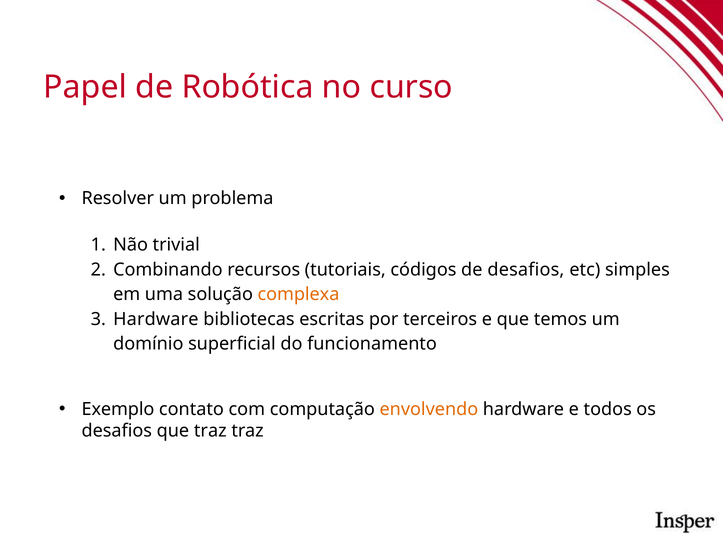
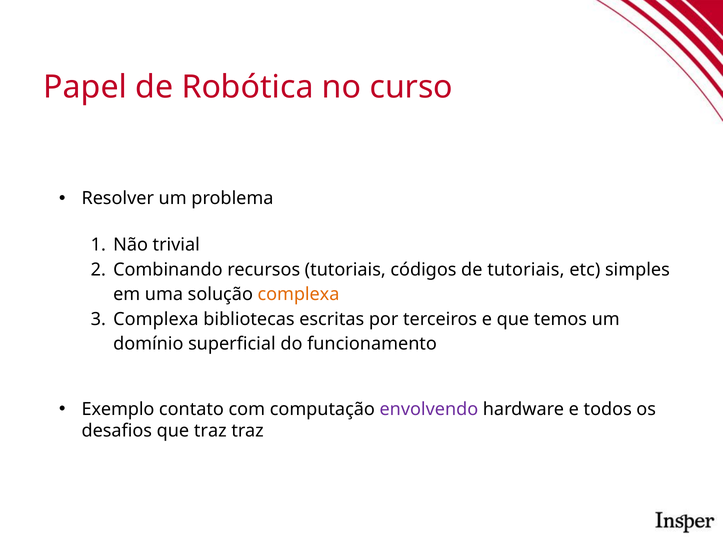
de desafios: desafios -> tutoriais
Hardware at (156, 319): Hardware -> Complexa
envolvendo colour: orange -> purple
